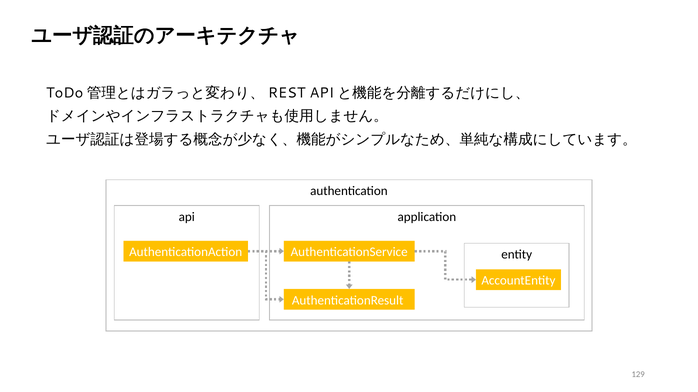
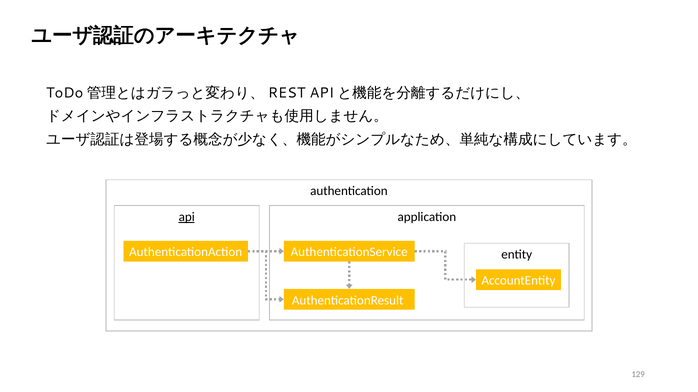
api underline: none -> present
